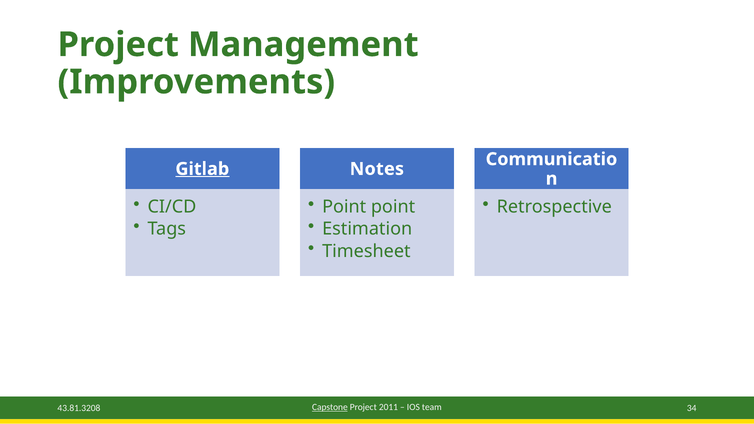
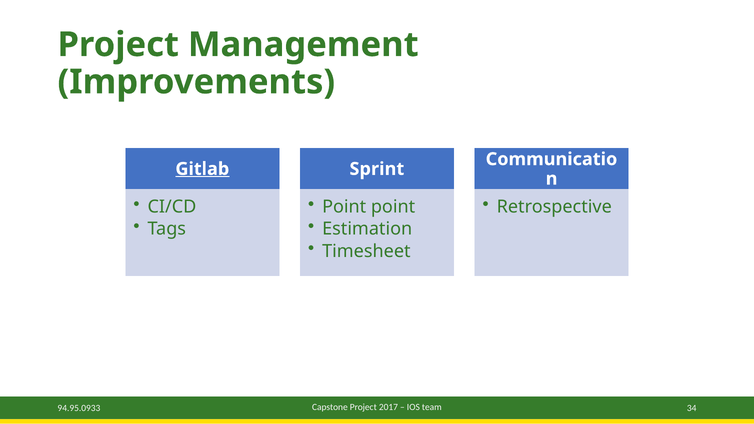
Notes: Notes -> Sprint
Capstone underline: present -> none
2011: 2011 -> 2017
43.81.3208: 43.81.3208 -> 94.95.0933
